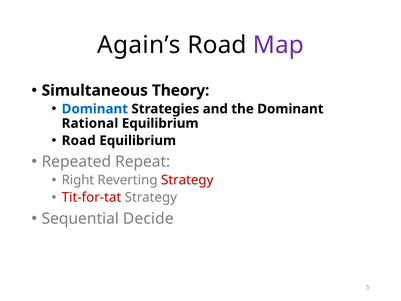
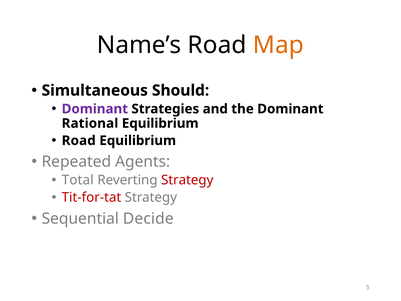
Again’s: Again’s -> Name’s
Map colour: purple -> orange
Theory: Theory -> Should
Dominant at (95, 109) colour: blue -> purple
Repeat: Repeat -> Agents
Right: Right -> Total
